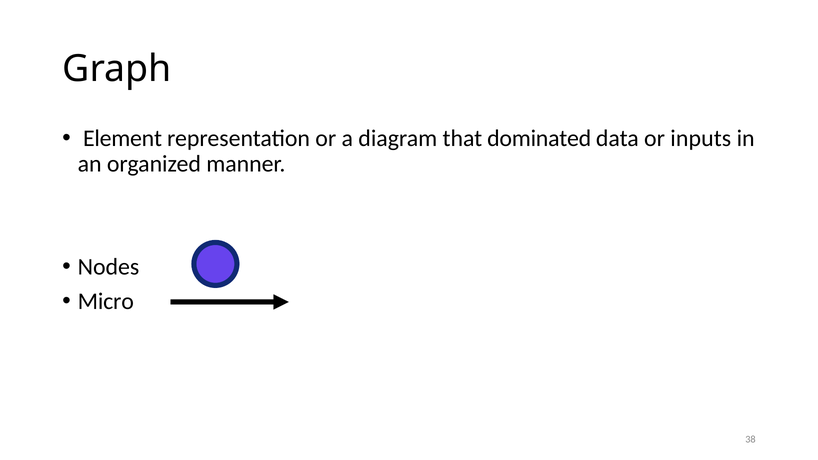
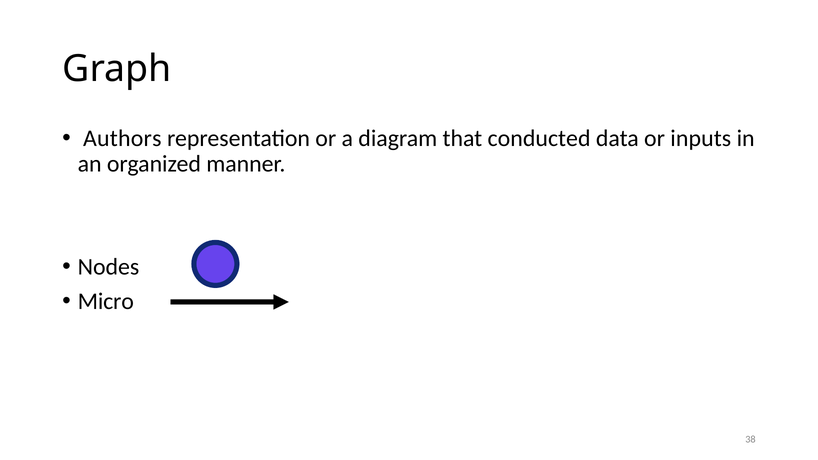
Element: Element -> Authors
dominated: dominated -> conducted
